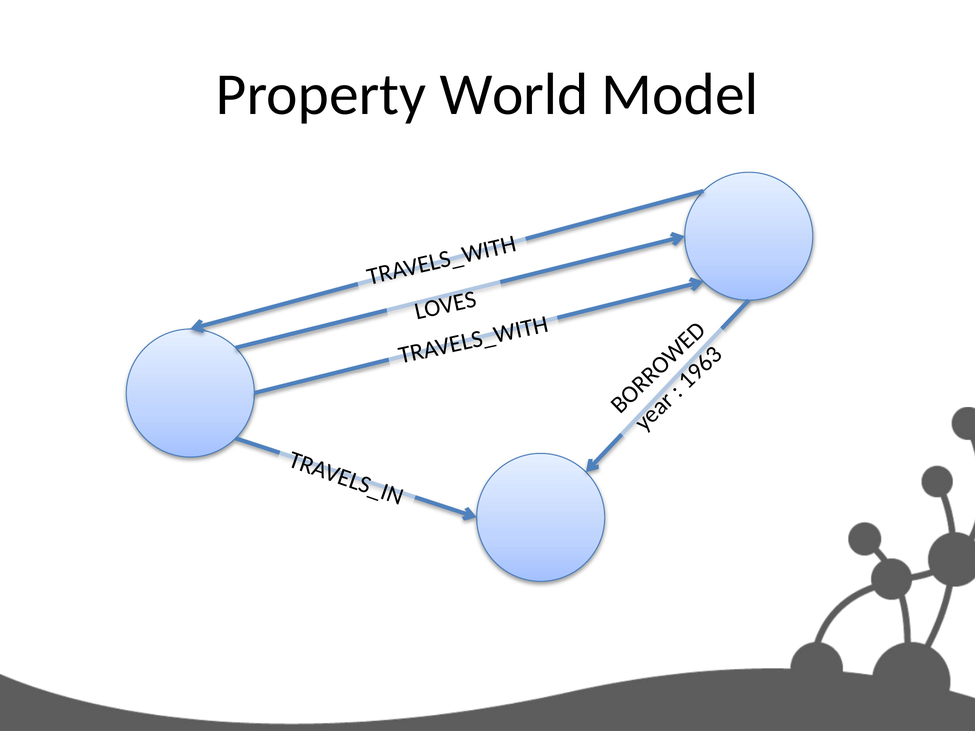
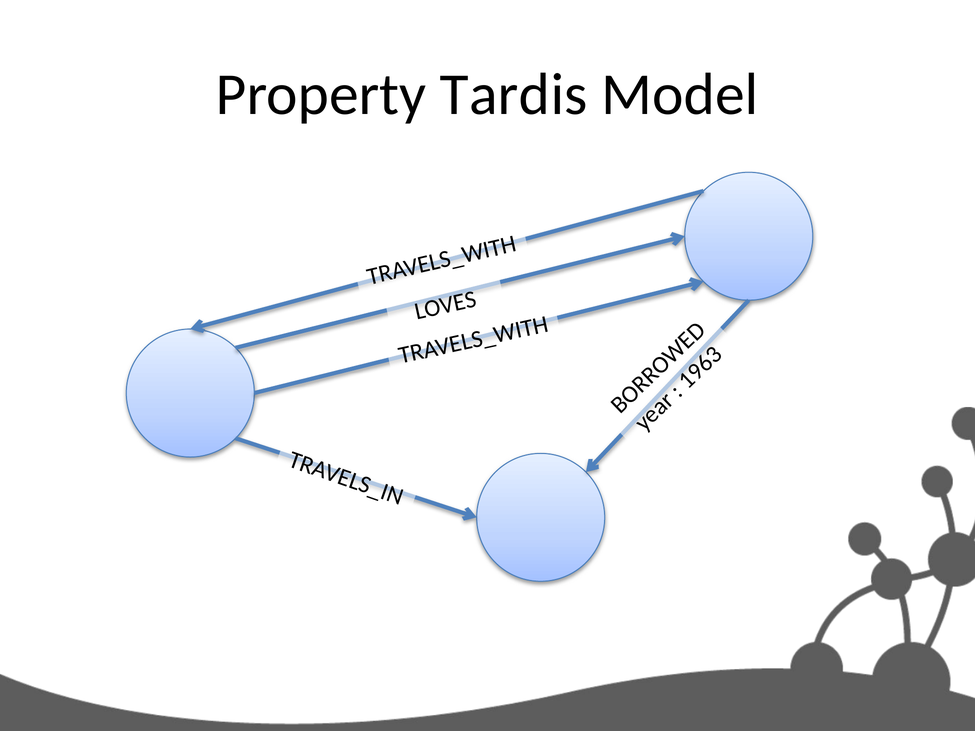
World: World -> Tardis
